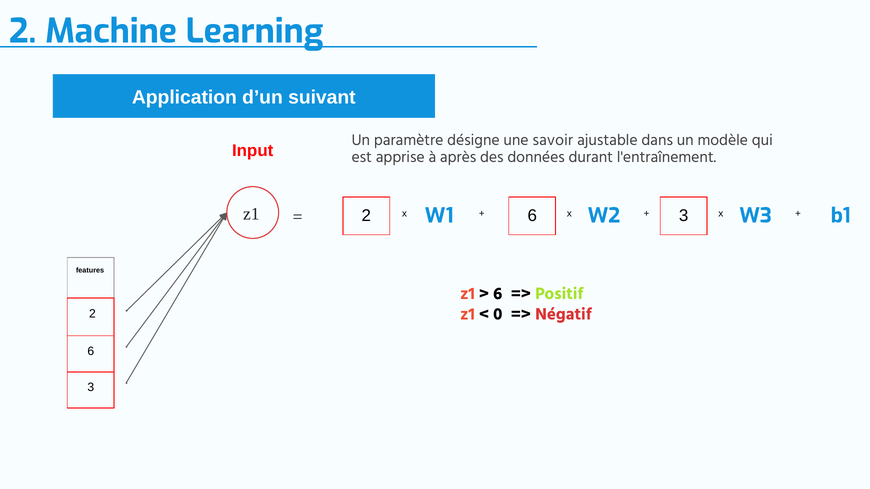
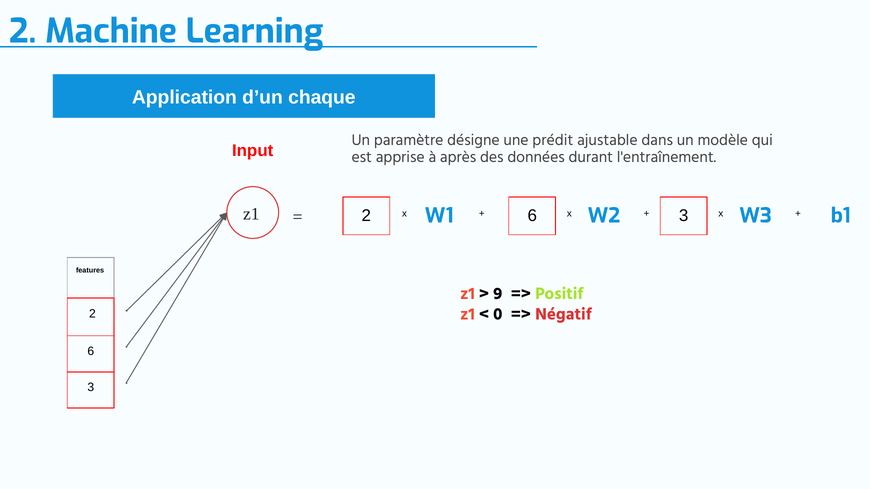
suivant: suivant -> chaque
savoir: savoir -> prédit
6 at (498, 294): 6 -> 9
